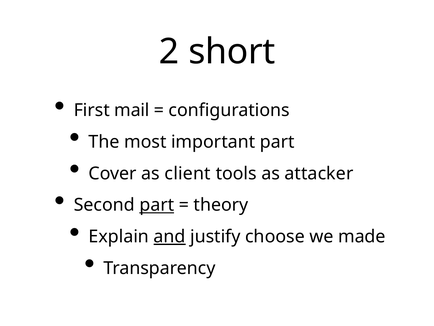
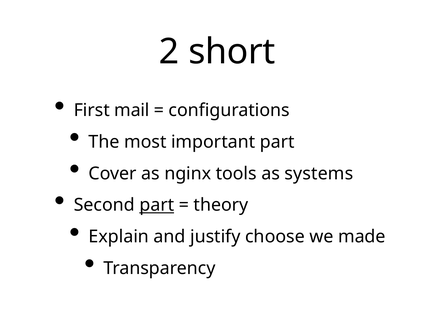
client: client -> nginx
attacker: attacker -> systems
and underline: present -> none
